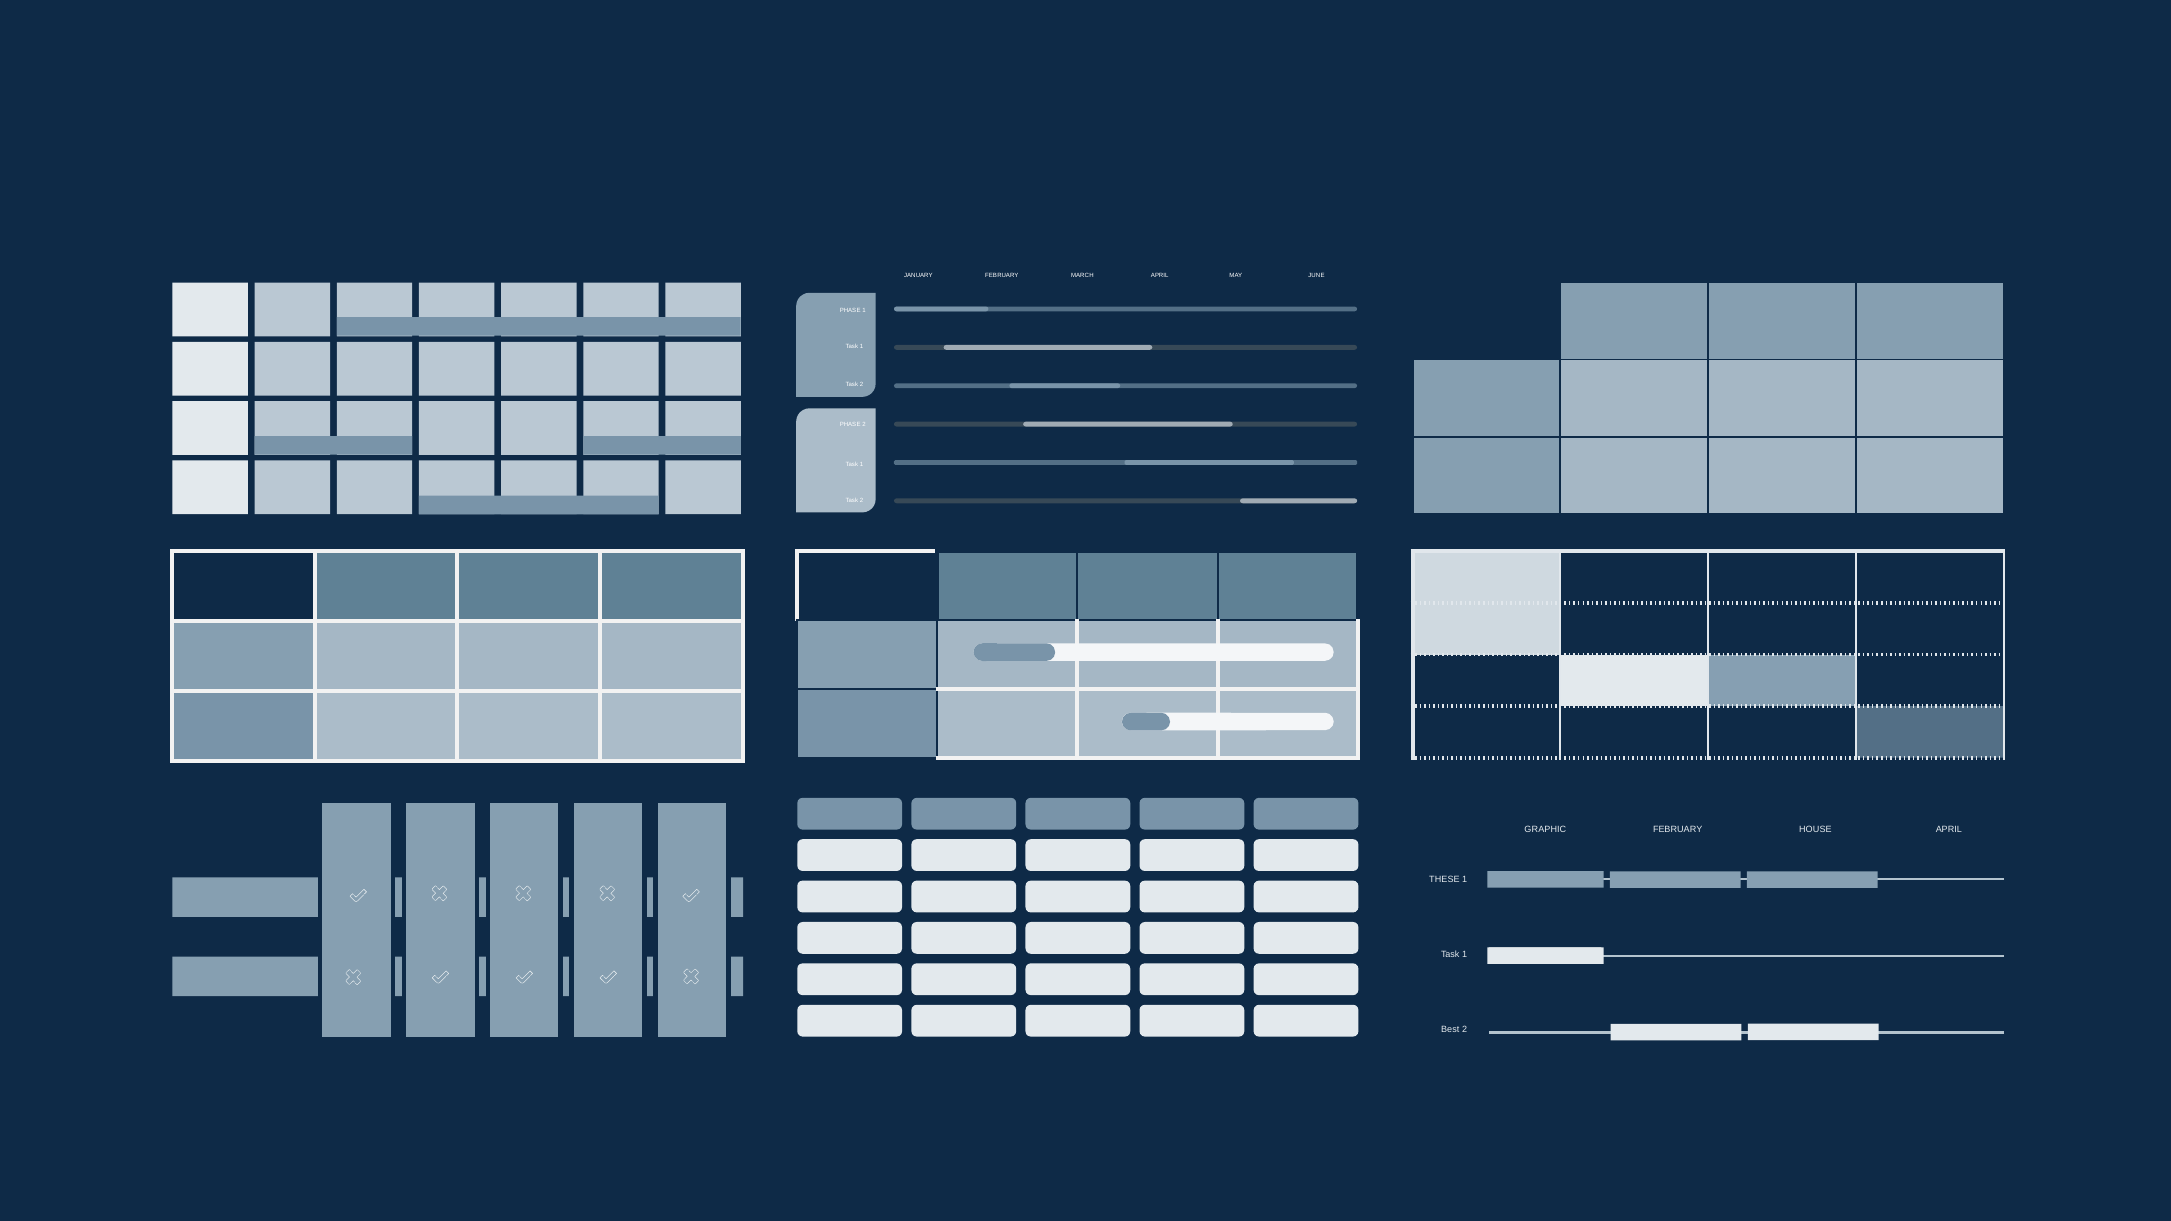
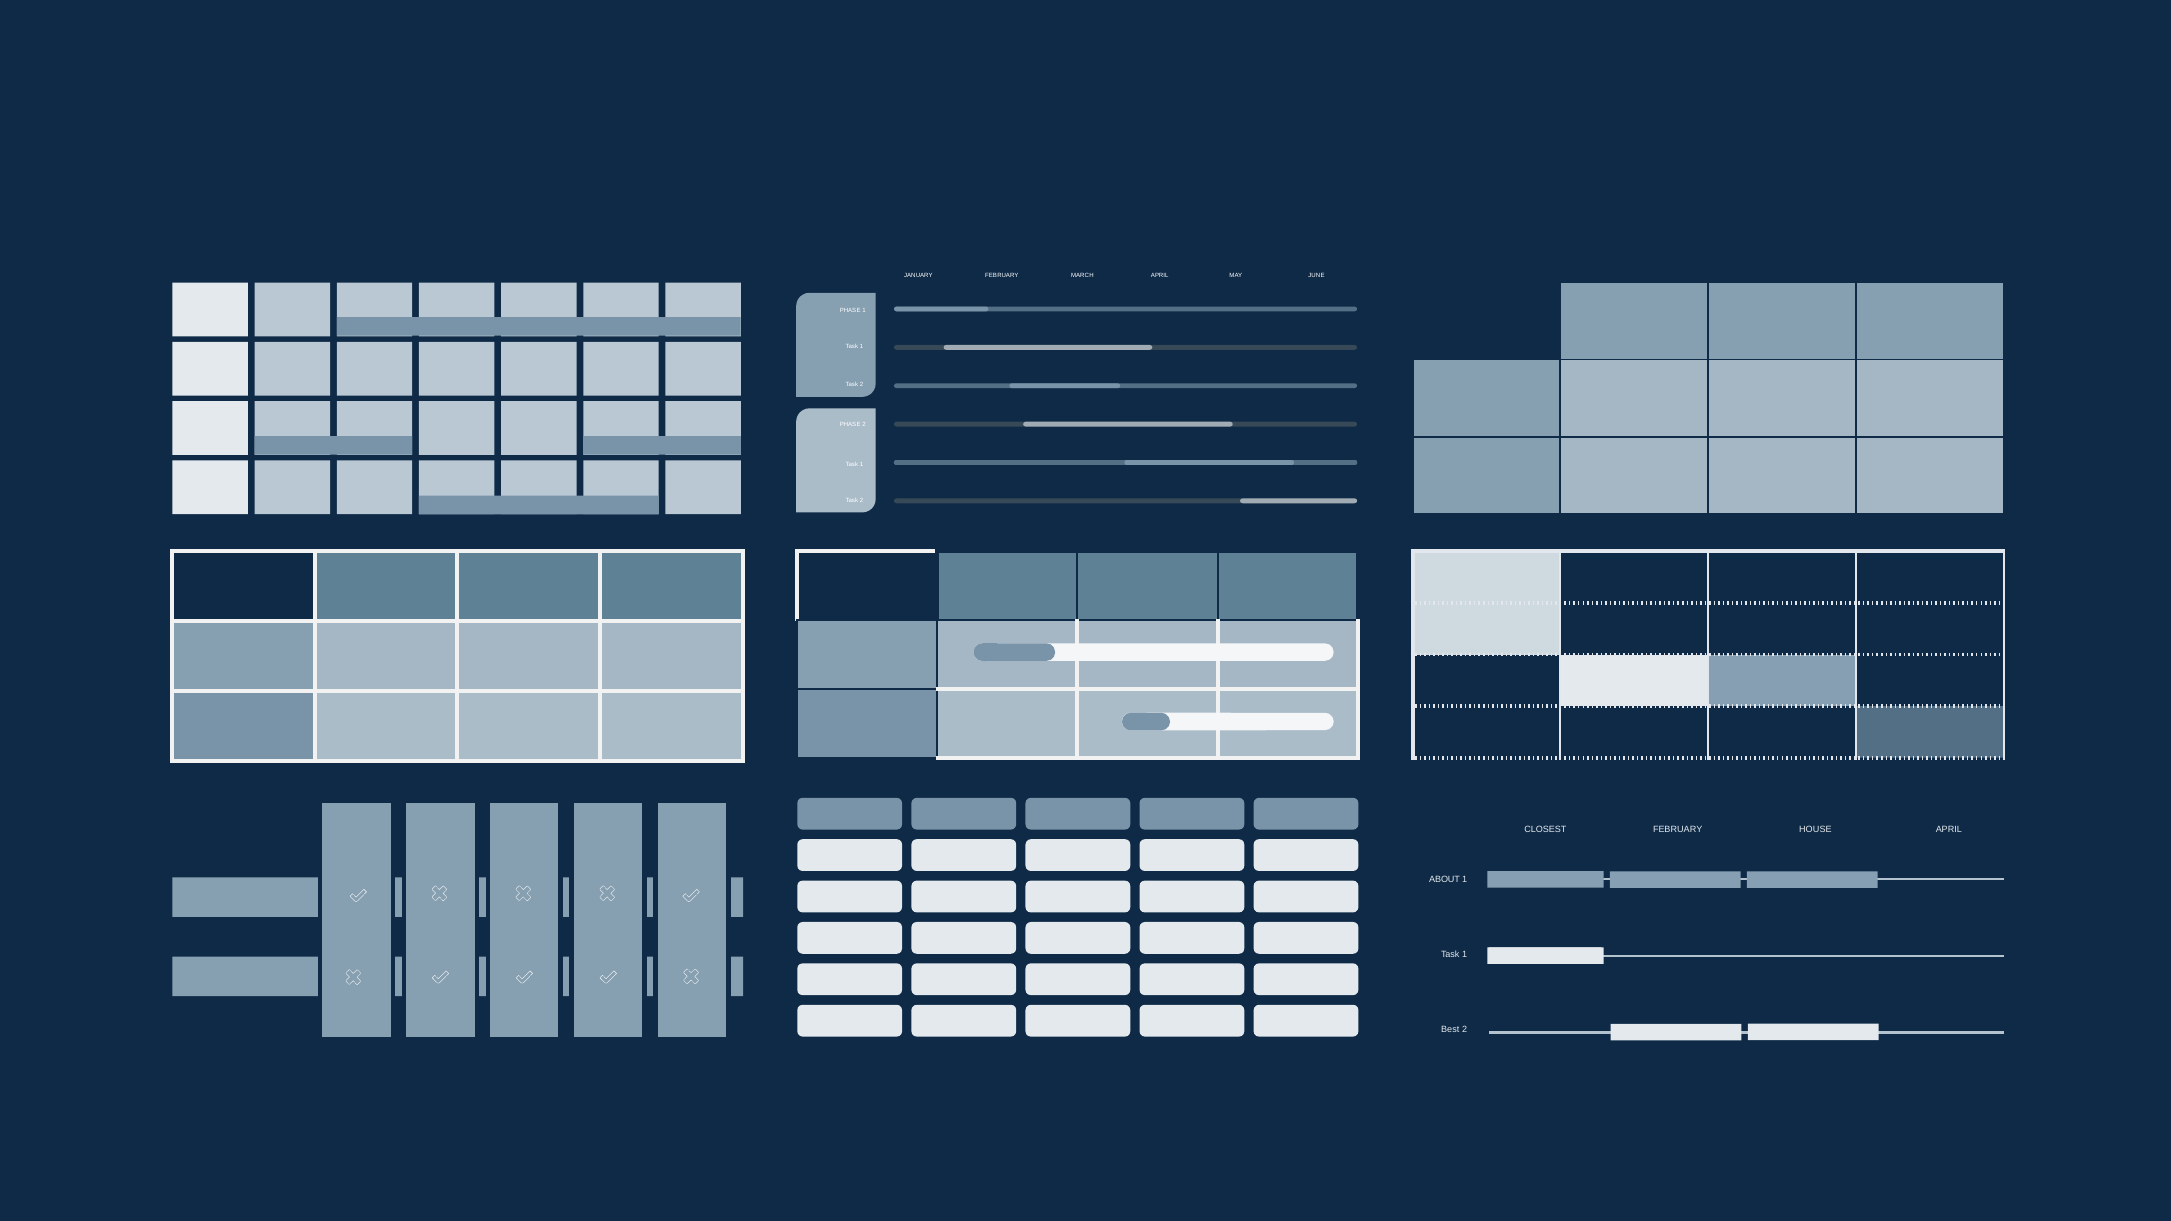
GRAPHIC: GRAPHIC -> CLOSEST
THESE: THESE -> ABOUT
